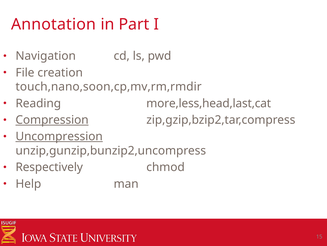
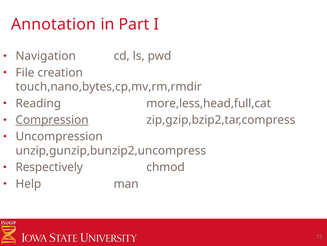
touch,nano,soon,cp,mv,rm,rmdir: touch,nano,soon,cp,mv,rm,rmdir -> touch,nano,bytes,cp,mv,rm,rmdir
more,less,head,last,cat: more,less,head,last,cat -> more,less,head,full,cat
Uncompression underline: present -> none
